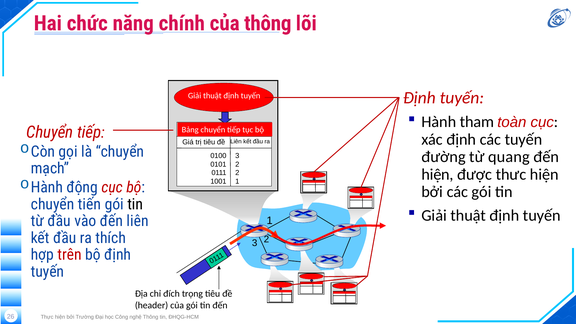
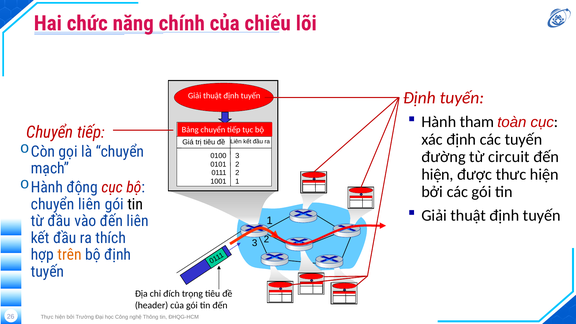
của thông: thông -> chiếu
quang: quang -> circuit
chuyển tiến: tiến -> liên
trên colour: red -> orange
